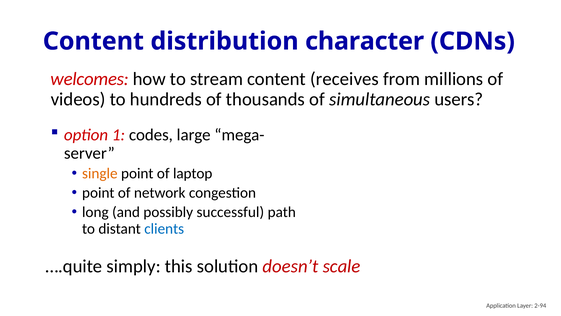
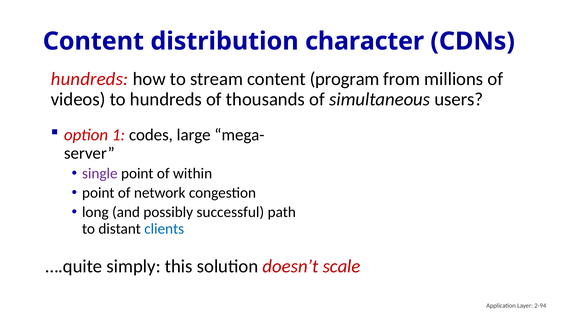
welcomes at (90, 79): welcomes -> hundreds
receives: receives -> program
single colour: orange -> purple
laptop: laptop -> within
